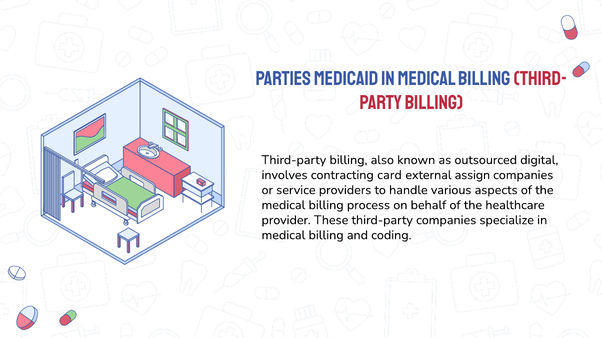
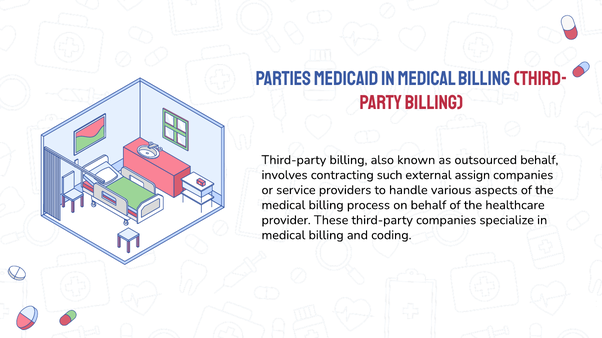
outsourced digital: digital -> behalf
card: card -> such
